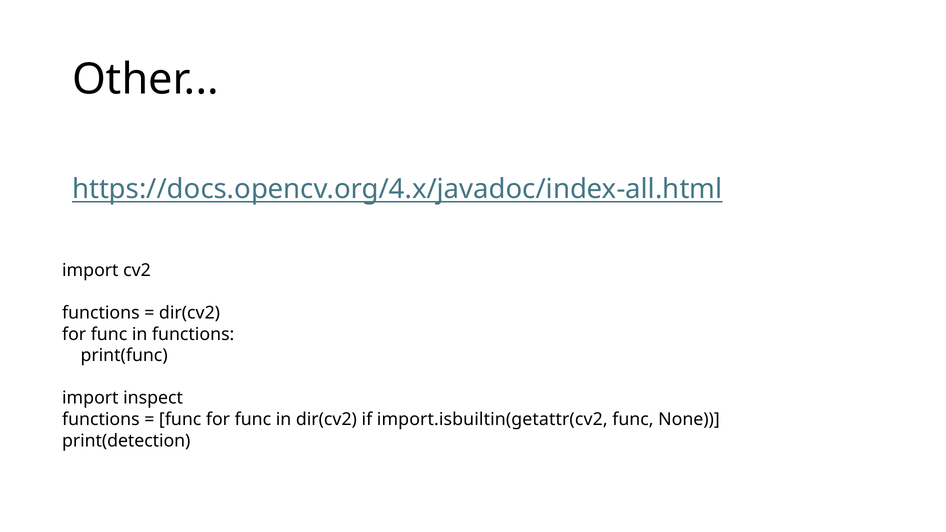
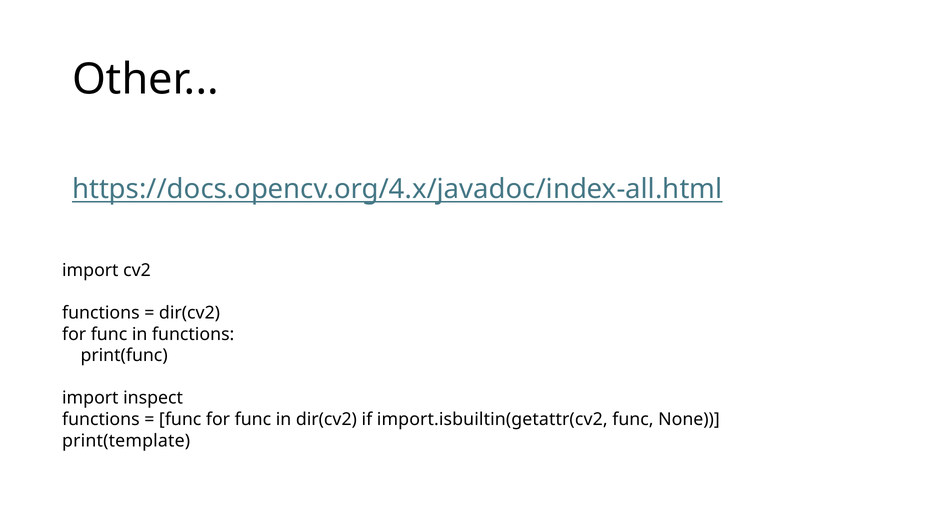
print(detection: print(detection -> print(template
